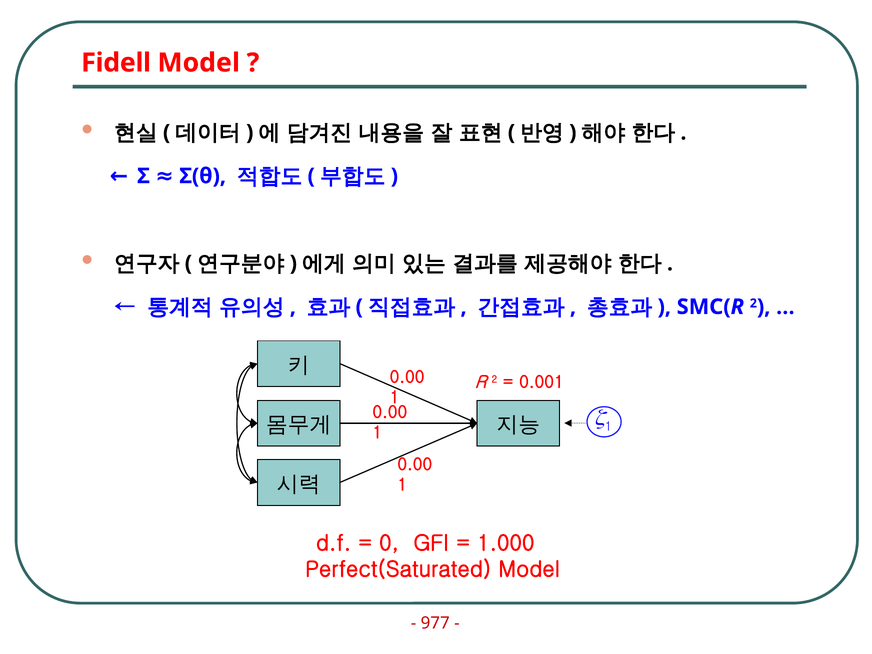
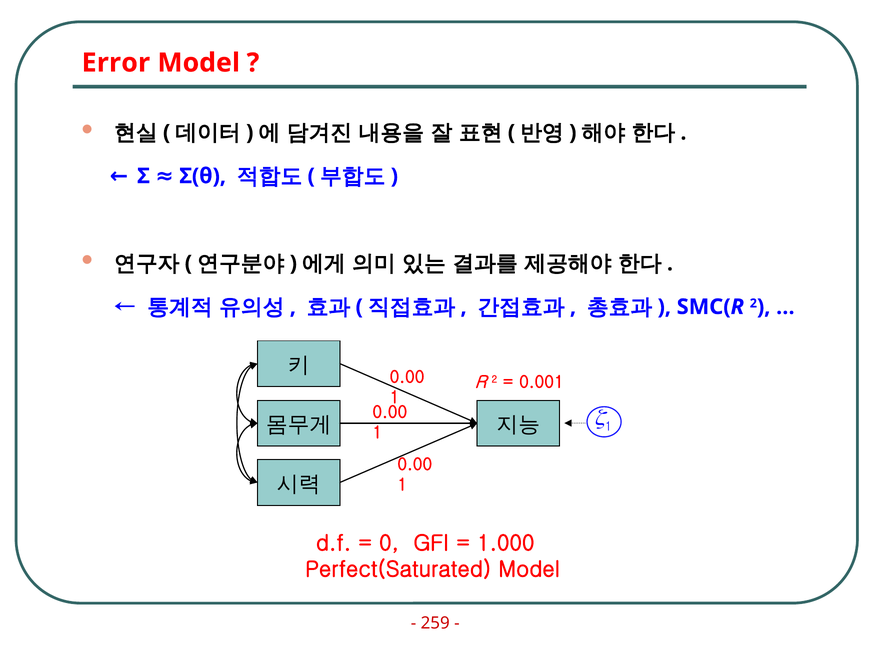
Fidell: Fidell -> Error
977: 977 -> 259
